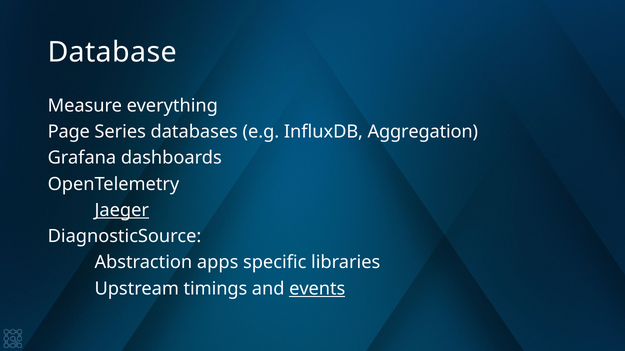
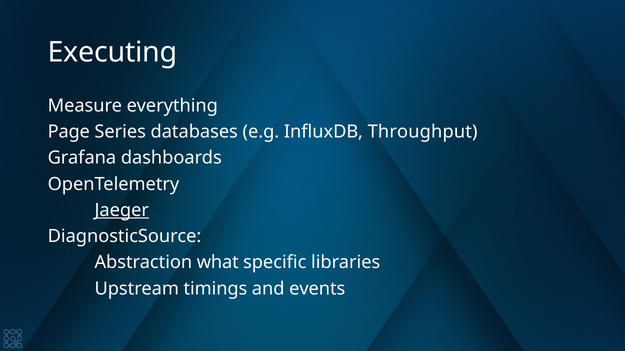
Database: Database -> Executing
Aggregation: Aggregation -> Throughput
apps: apps -> what
events underline: present -> none
